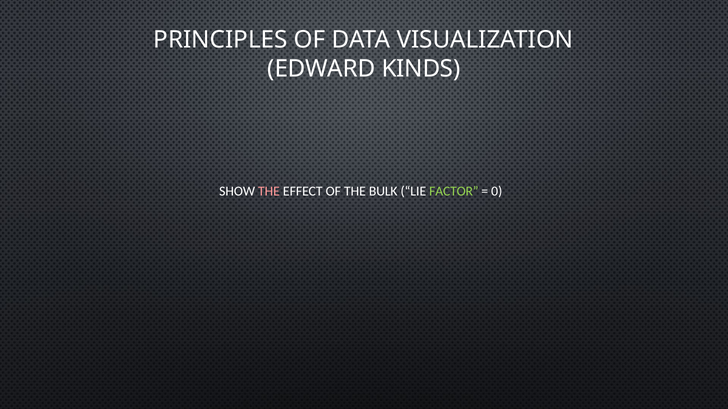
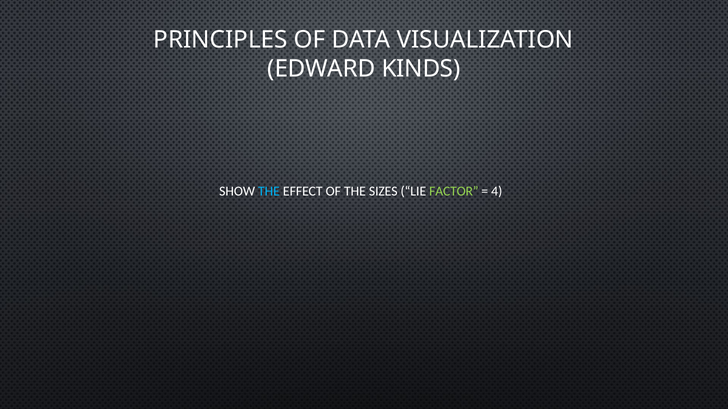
THE at (269, 191) colour: pink -> light blue
BULK: BULK -> SIZES
0: 0 -> 4
